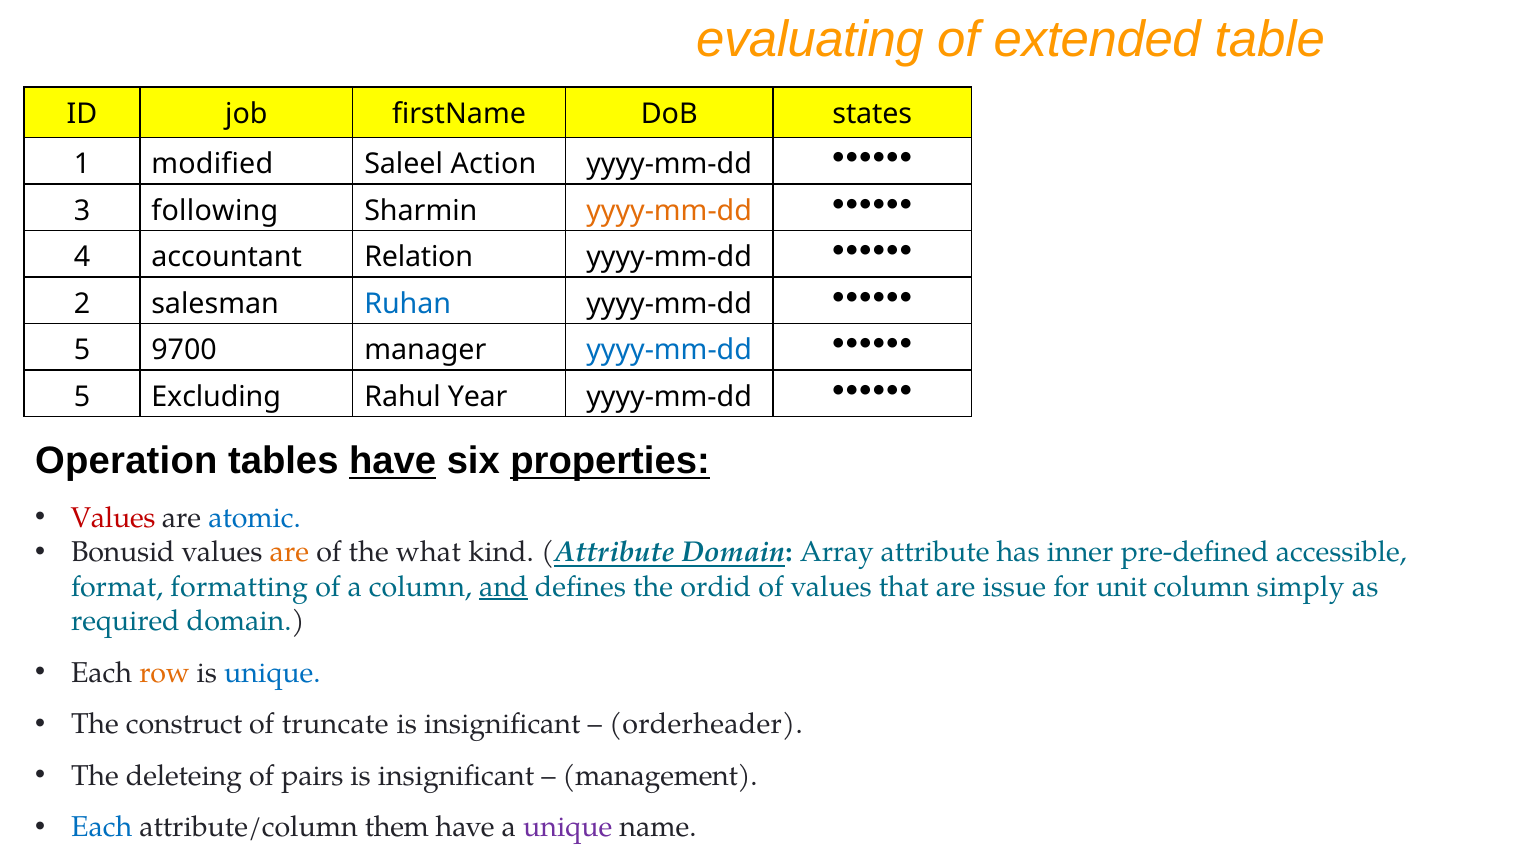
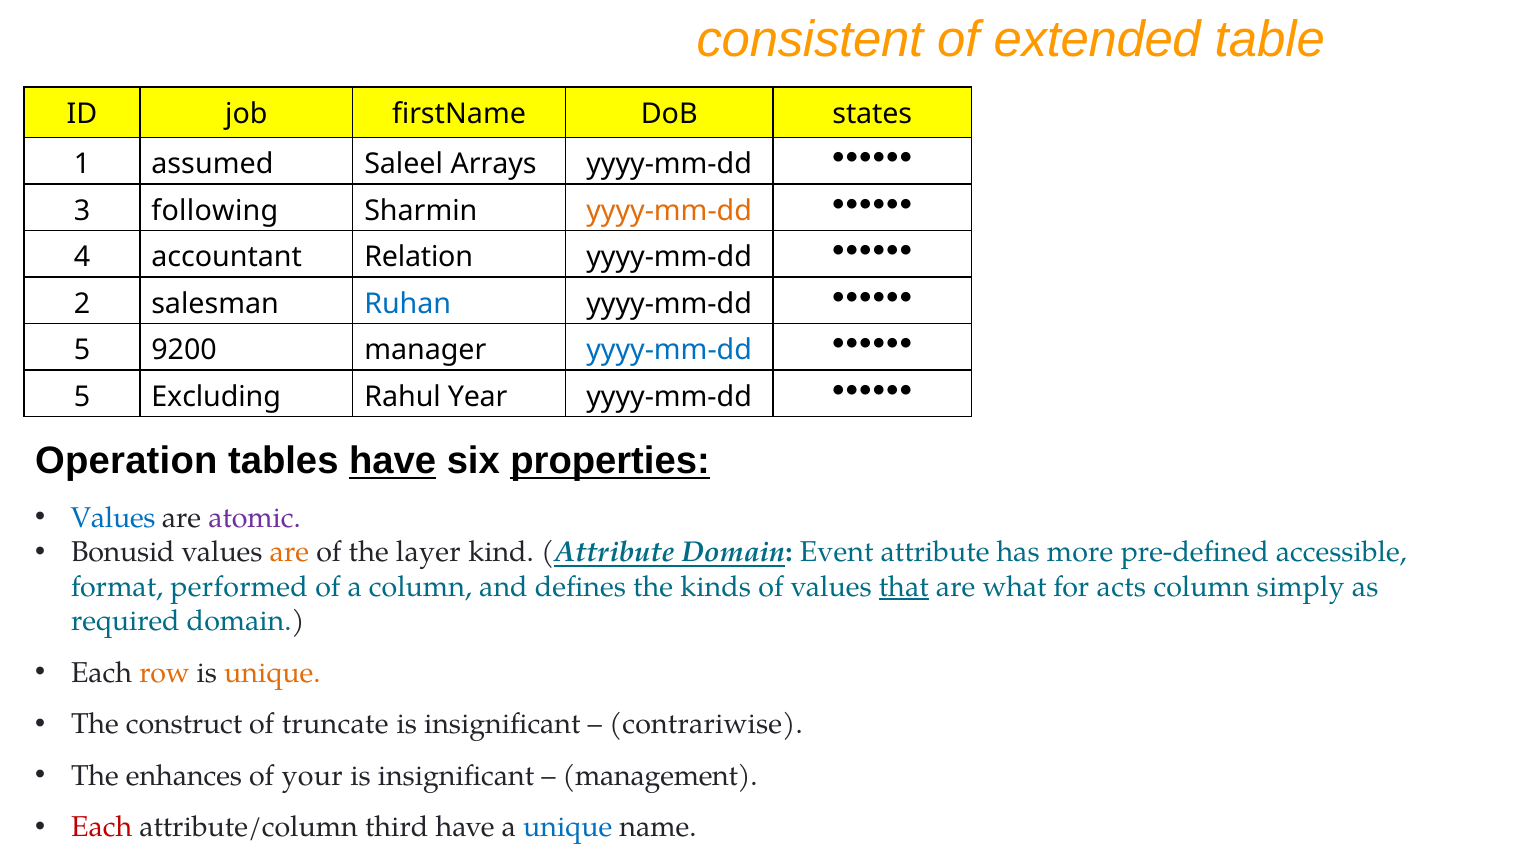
evaluating: evaluating -> consistent
modified: modified -> assumed
Action: Action -> Arrays
9700: 9700 -> 9200
Values at (113, 518) colour: red -> blue
atomic colour: blue -> purple
what: what -> layer
Array: Array -> Event
inner: inner -> more
formatting: formatting -> performed
and underline: present -> none
ordid: ordid -> kinds
that underline: none -> present
issue: issue -> what
unit: unit -> acts
unique at (272, 672) colour: blue -> orange
orderheader: orderheader -> contrariwise
deleteing: deleteing -> enhances
pairs: pairs -> your
Each at (102, 827) colour: blue -> red
them: them -> third
unique at (568, 827) colour: purple -> blue
